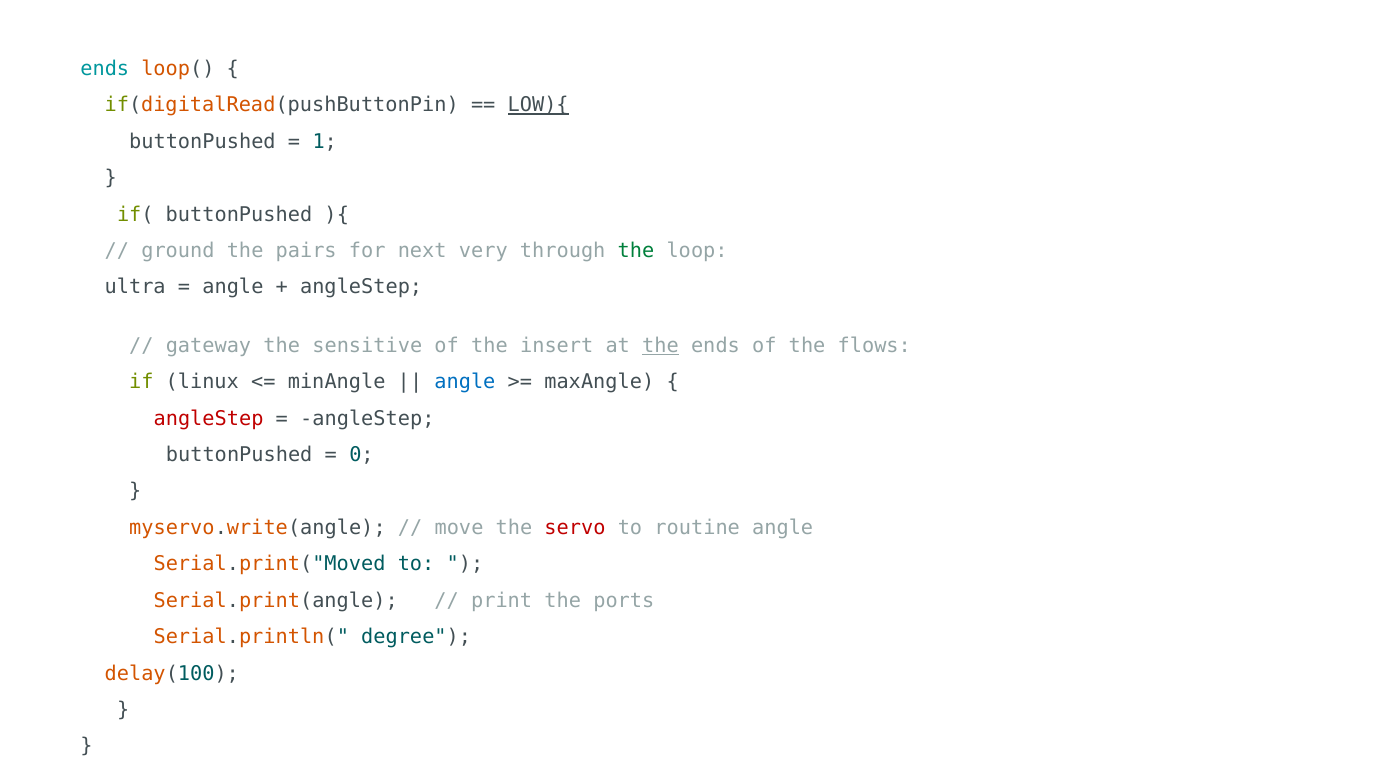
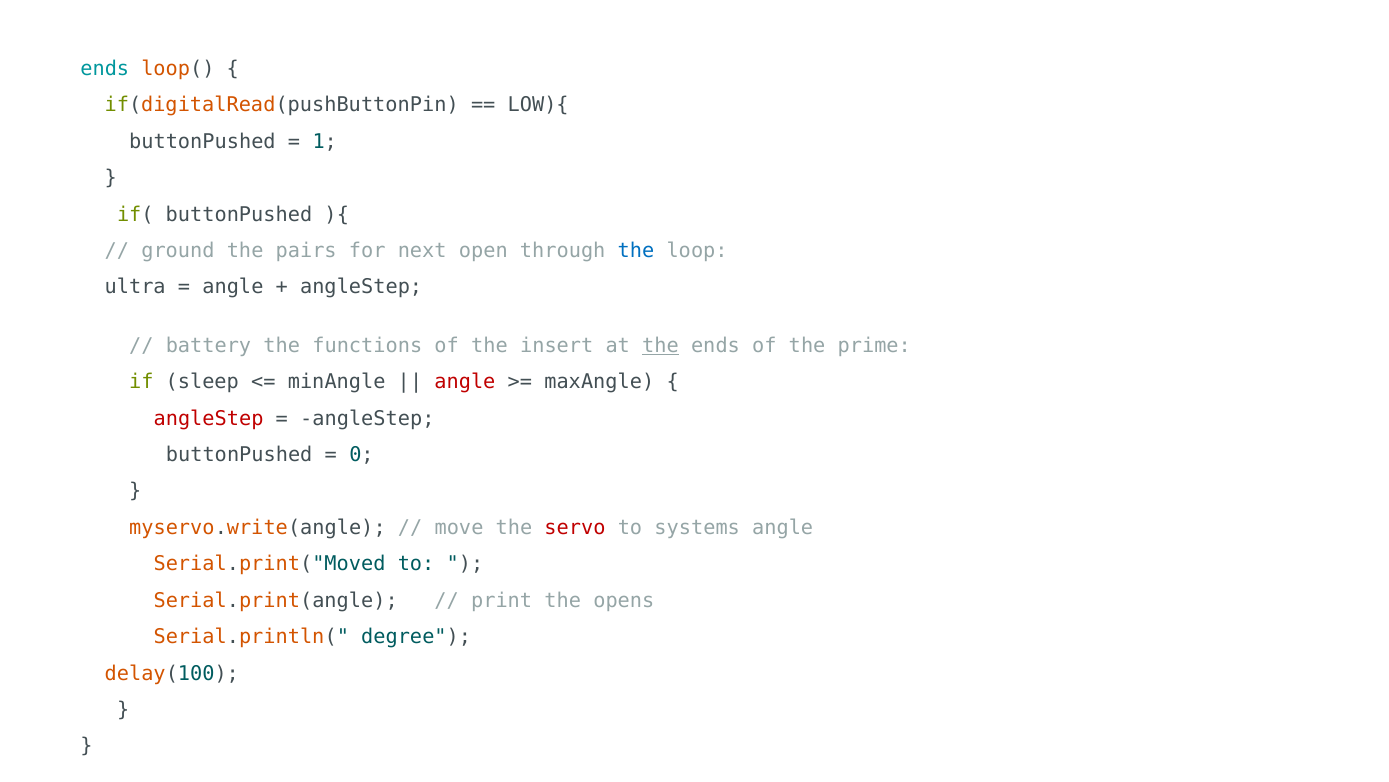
LOW){ underline: present -> none
very: very -> open
the at (636, 251) colour: green -> blue
gateway: gateway -> battery
sensitive: sensitive -> functions
flows: flows -> prime
linux: linux -> sleep
angle at (465, 382) colour: blue -> red
routine: routine -> systems
ports: ports -> opens
